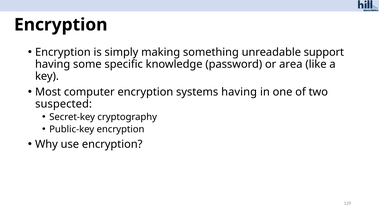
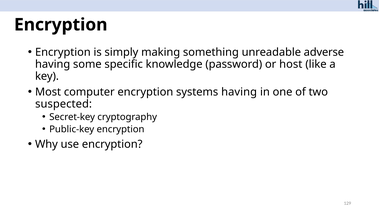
support: support -> adverse
area: area -> host
